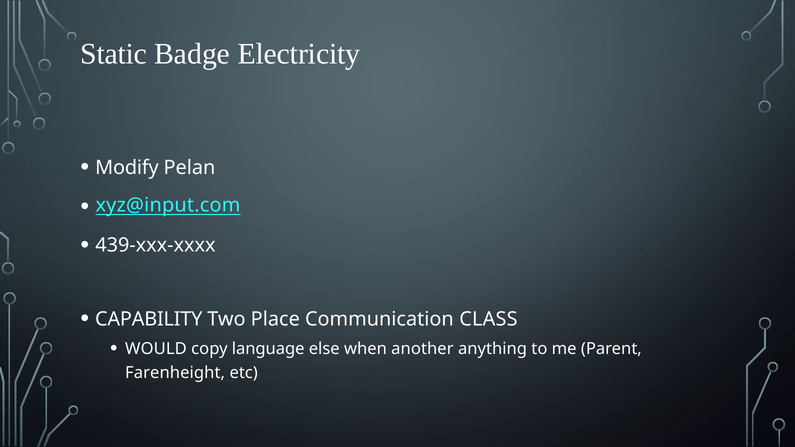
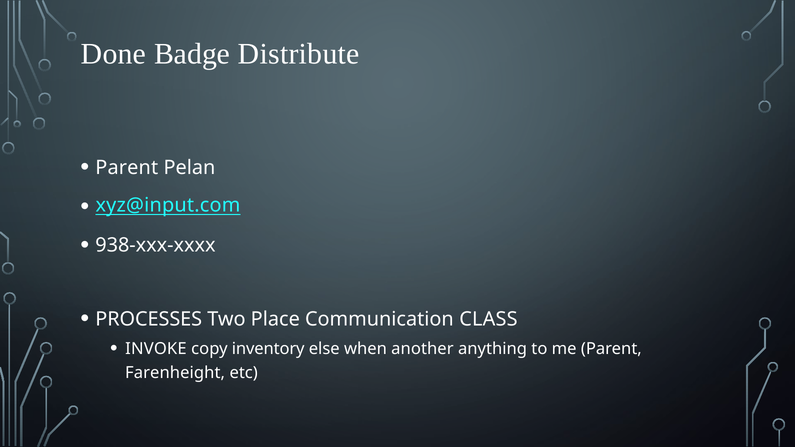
Static: Static -> Done
Electricity: Electricity -> Distribute
Modify at (127, 168): Modify -> Parent
439-xxx-xxxx: 439-xxx-xxxx -> 938-xxx-xxxx
CAPABILITY: CAPABILITY -> PROCESSES
WOULD: WOULD -> INVOKE
language: language -> inventory
